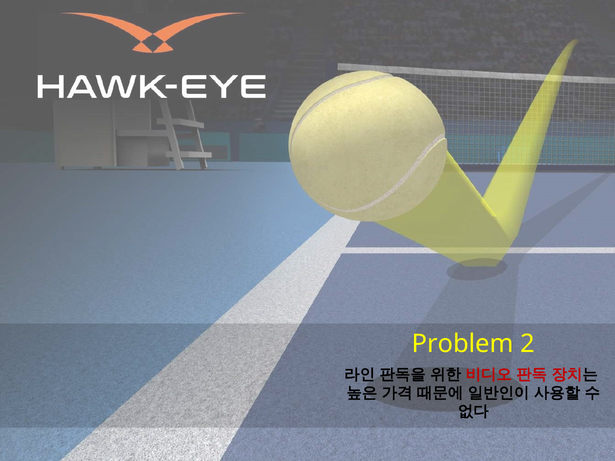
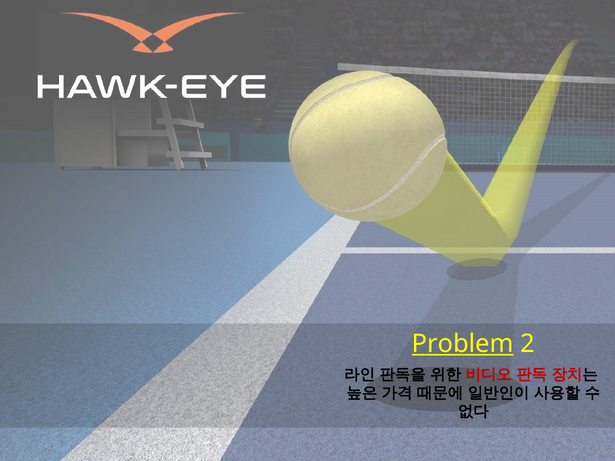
Problem underline: none -> present
